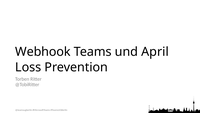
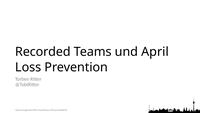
Webhook: Webhook -> Recorded
